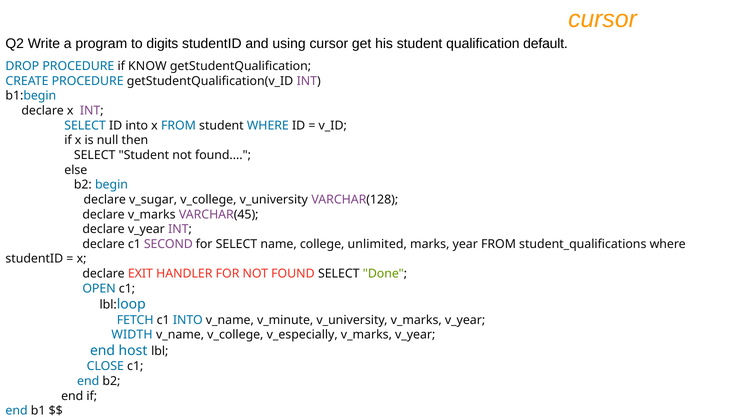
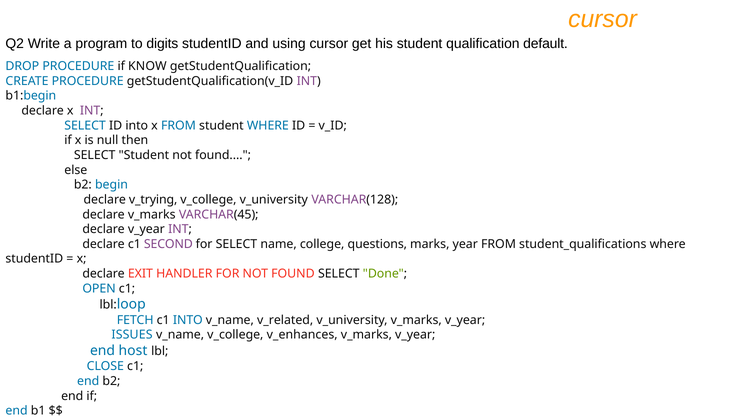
v_sugar: v_sugar -> v_trying
unlimited: unlimited -> questions
v_minute: v_minute -> v_related
WIDTH: WIDTH -> ISSUES
v_especially: v_especially -> v_enhances
